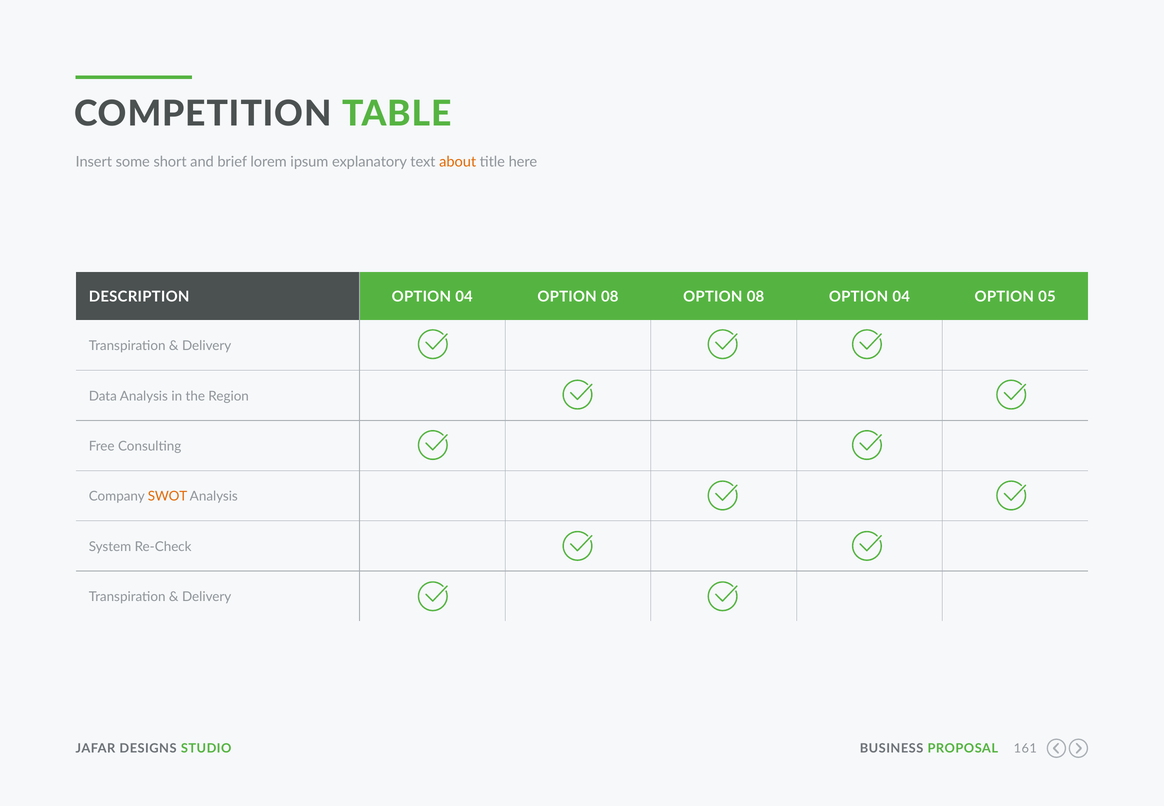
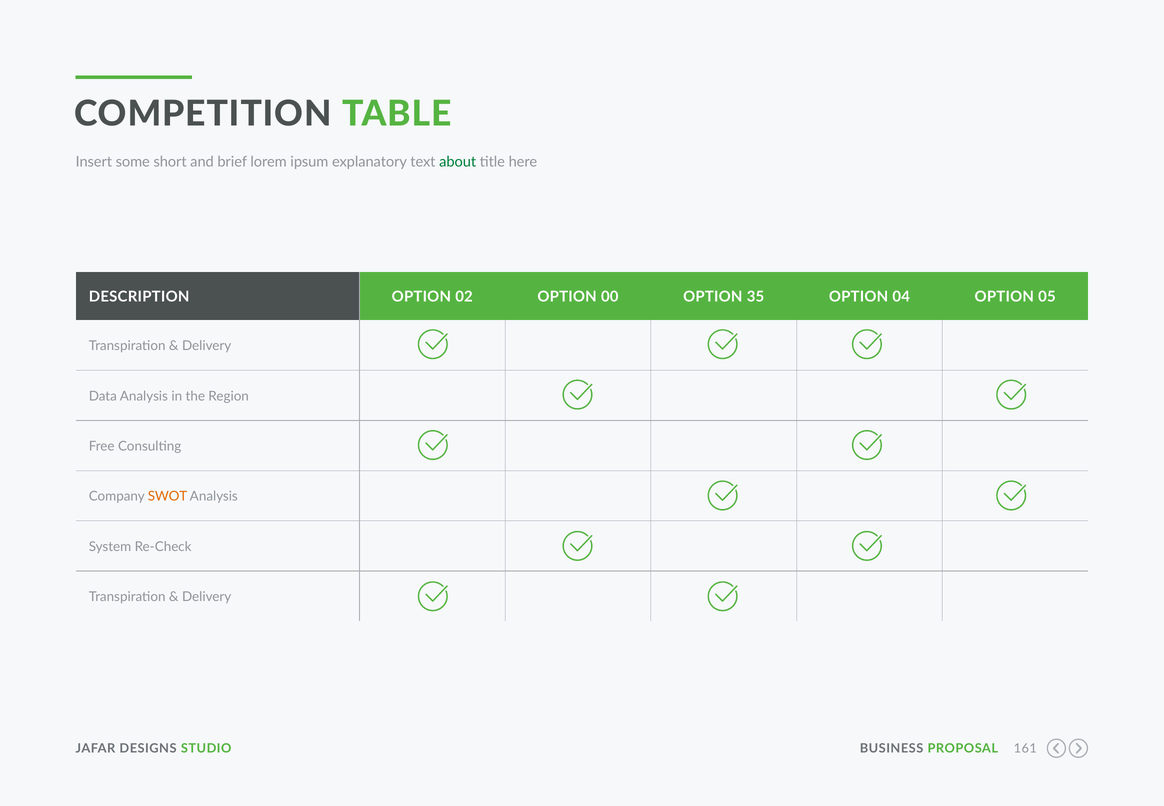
about colour: orange -> green
DESCRIPTION OPTION 04: 04 -> 02
08 at (610, 297): 08 -> 00
08 at (755, 297): 08 -> 35
